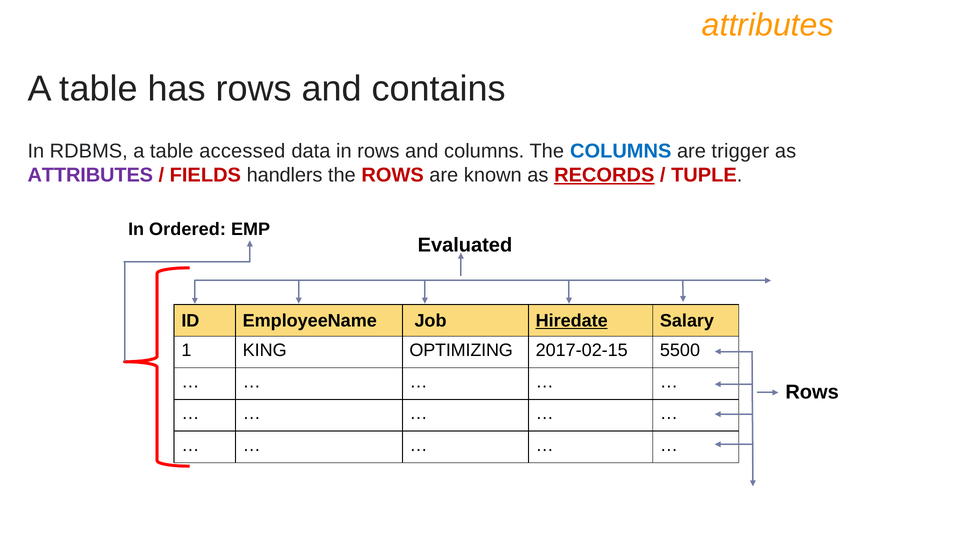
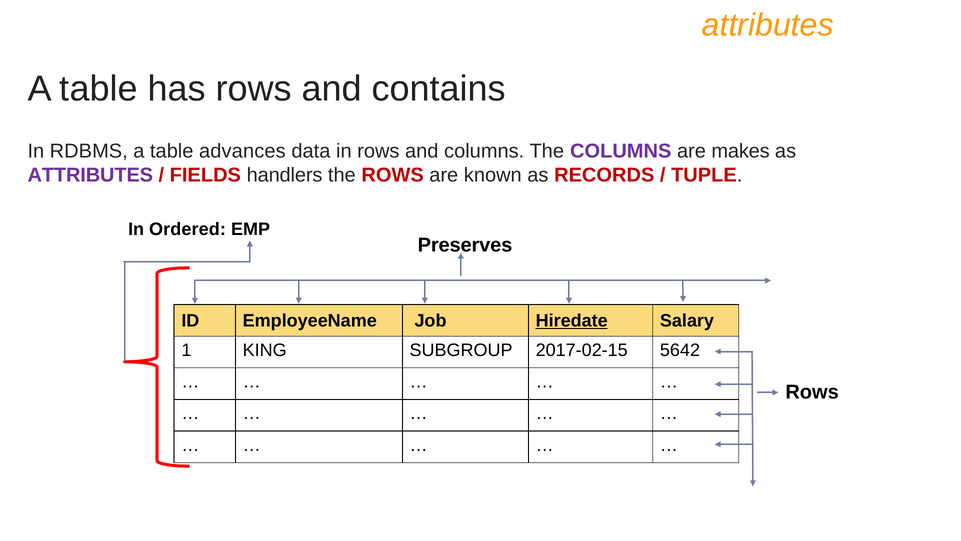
accessed: accessed -> advances
COLUMNS at (621, 151) colour: blue -> purple
trigger: trigger -> makes
RECORDS underline: present -> none
Evaluated: Evaluated -> Preserves
OPTIMIZING: OPTIMIZING -> SUBGROUP
5500: 5500 -> 5642
